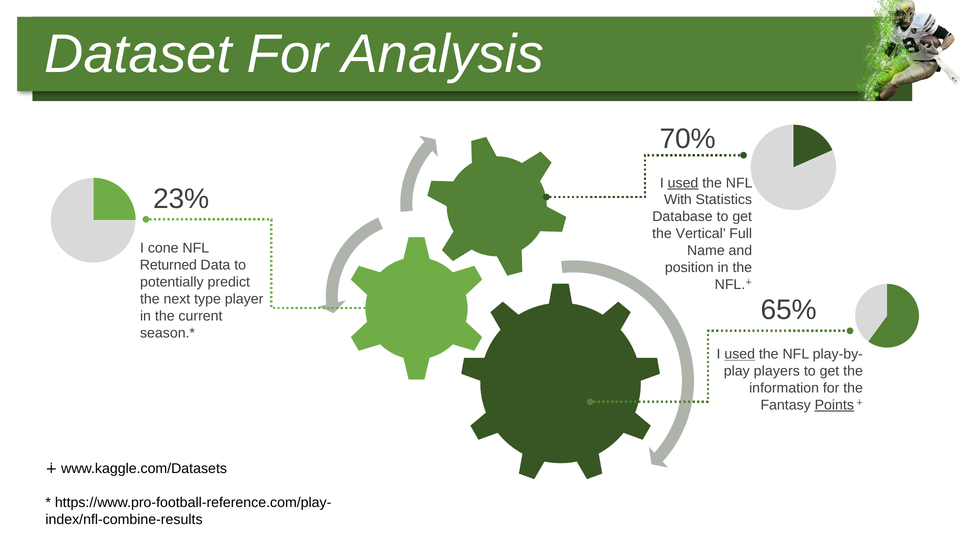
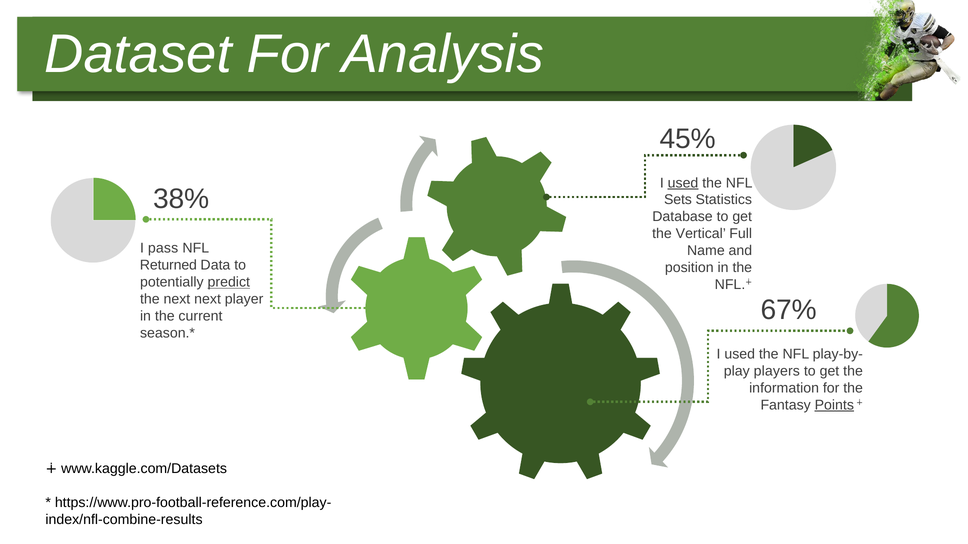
70%: 70% -> 45%
23%: 23% -> 38%
With: With -> Sets
cone: cone -> pass
predict underline: none -> present
next type: type -> next
65%: 65% -> 67%
used at (740, 355) underline: present -> none
